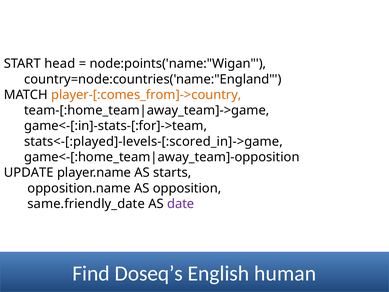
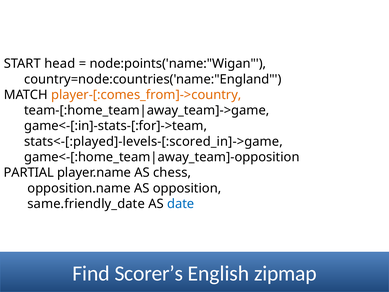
UPDATE: UPDATE -> PARTIAL
starts: starts -> chess
date colour: purple -> blue
Doseq’s: Doseq’s -> Scorer’s
human: human -> zipmap
